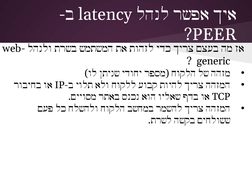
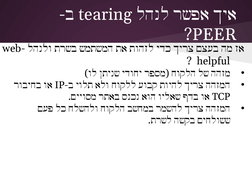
latency: latency -> tearing
generic: generic -> helpful
